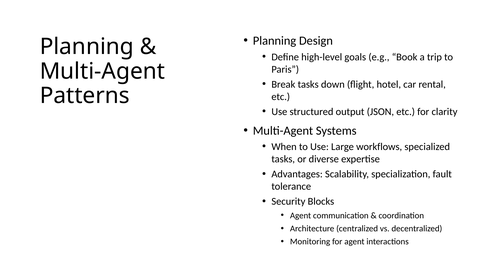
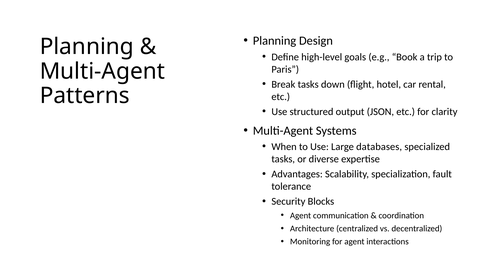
workflows: workflows -> databases
